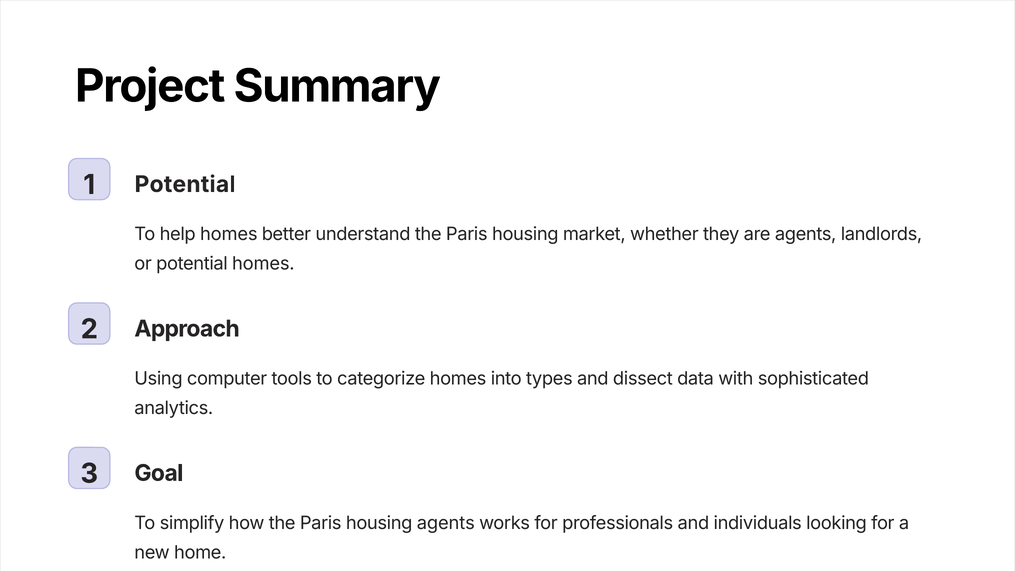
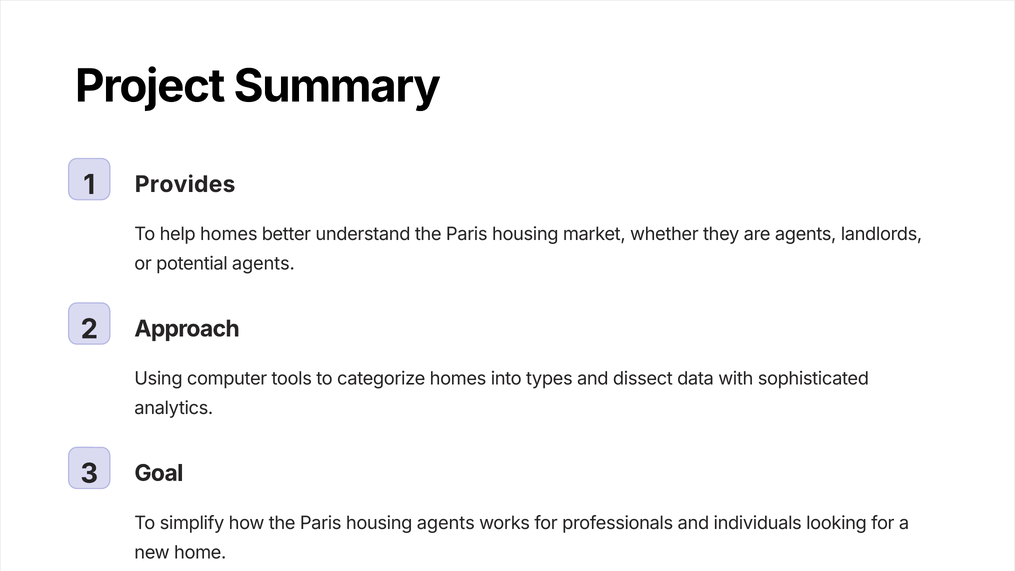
1 Potential: Potential -> Provides
potential homes: homes -> agents
